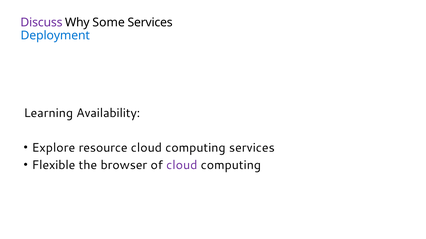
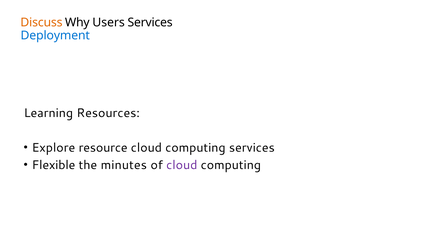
Discuss colour: purple -> orange
Some: Some -> Users
Availability: Availability -> Resources
browser: browser -> minutes
